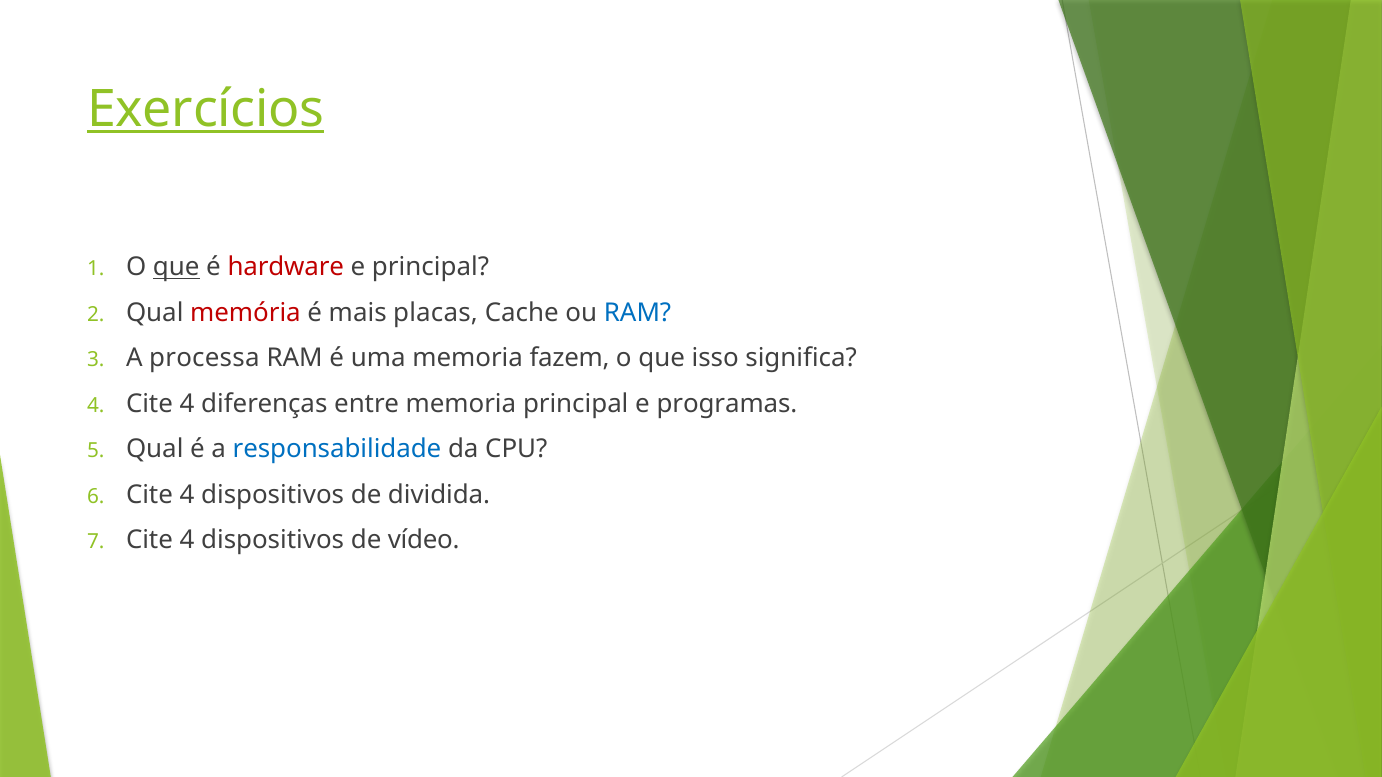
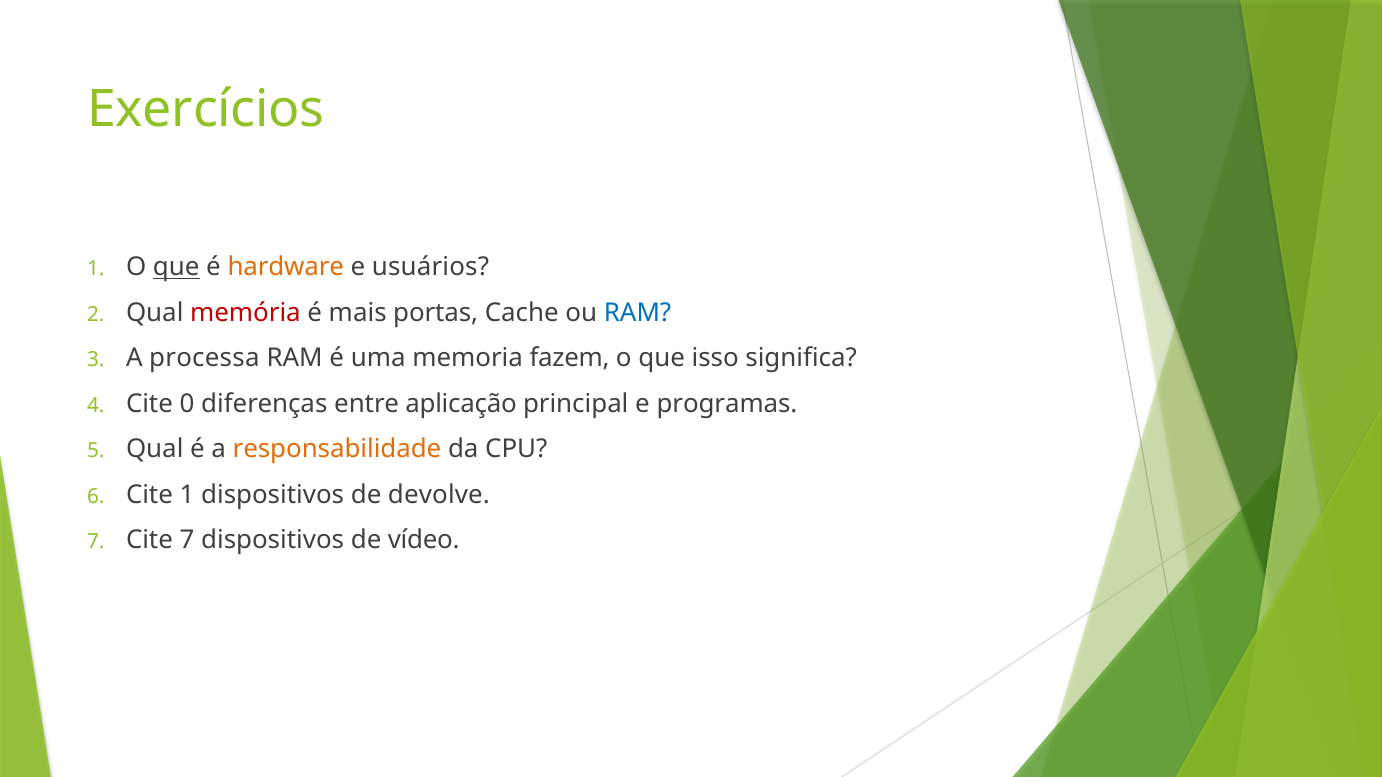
Exercícios underline: present -> none
hardware colour: red -> orange
e principal: principal -> usuários
placas: placas -> portas
4 at (187, 404): 4 -> 0
entre memoria: memoria -> aplicação
responsabilidade colour: blue -> orange
4 at (187, 495): 4 -> 1
dividida: dividida -> devolve
4 at (187, 540): 4 -> 7
